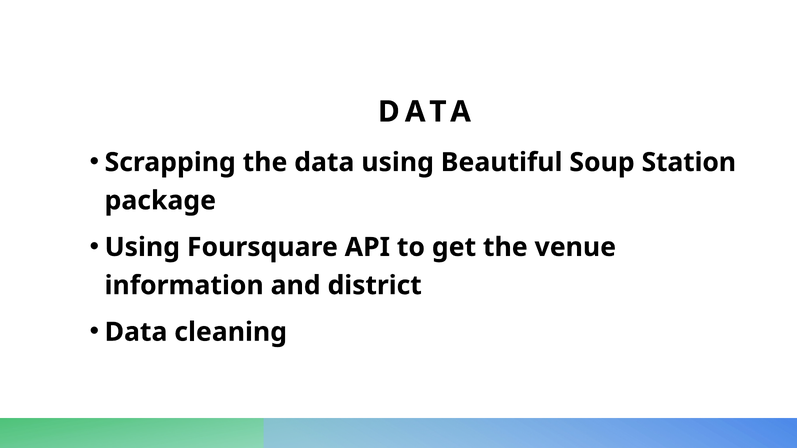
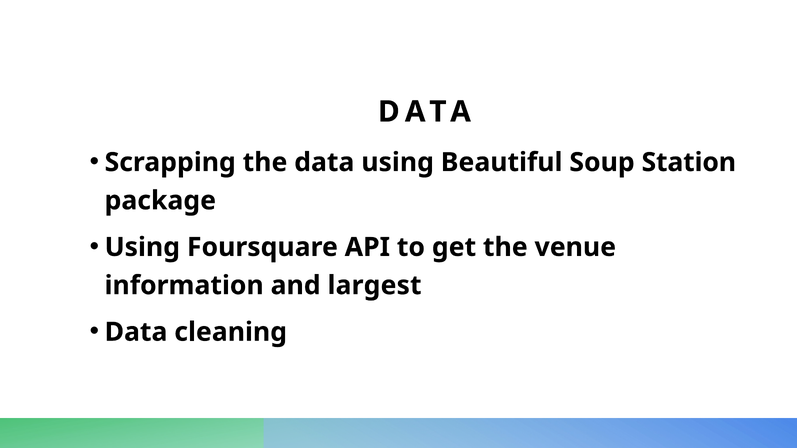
district: district -> largest
